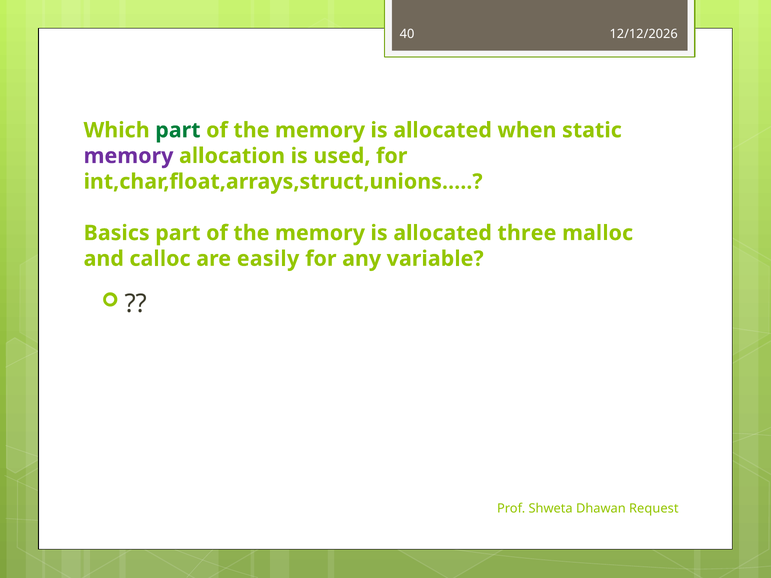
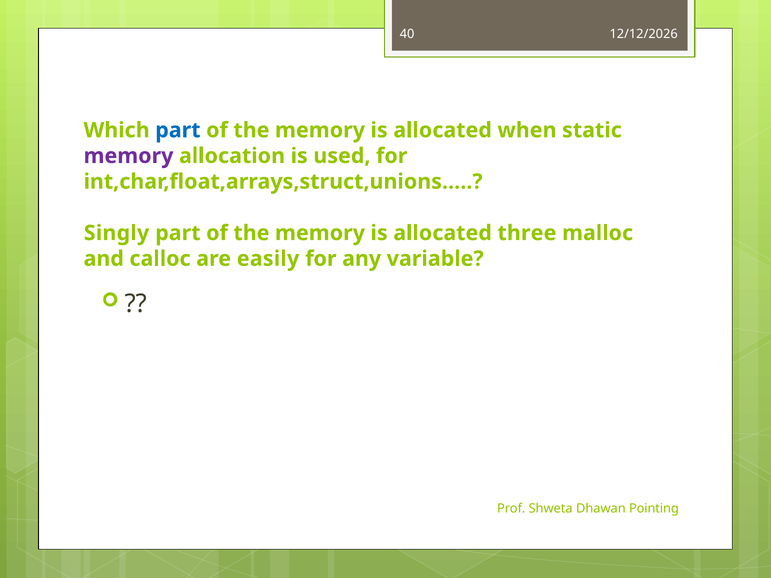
part at (178, 130) colour: green -> blue
Basics: Basics -> Singly
Request: Request -> Pointing
